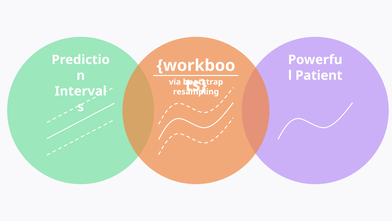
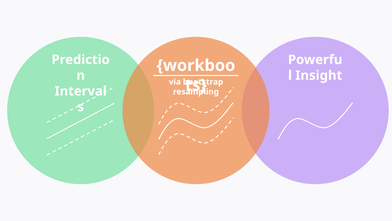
Patient: Patient -> Insight
